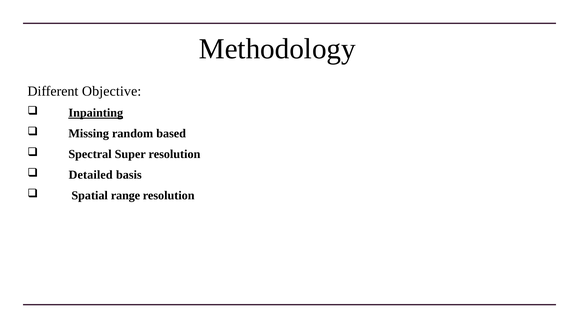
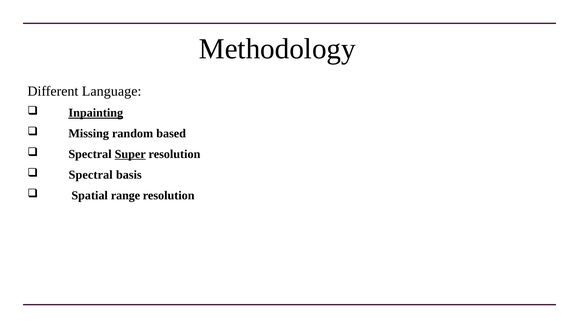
Objective: Objective -> Language
Super underline: none -> present
Detailed at (91, 175): Detailed -> Spectral
